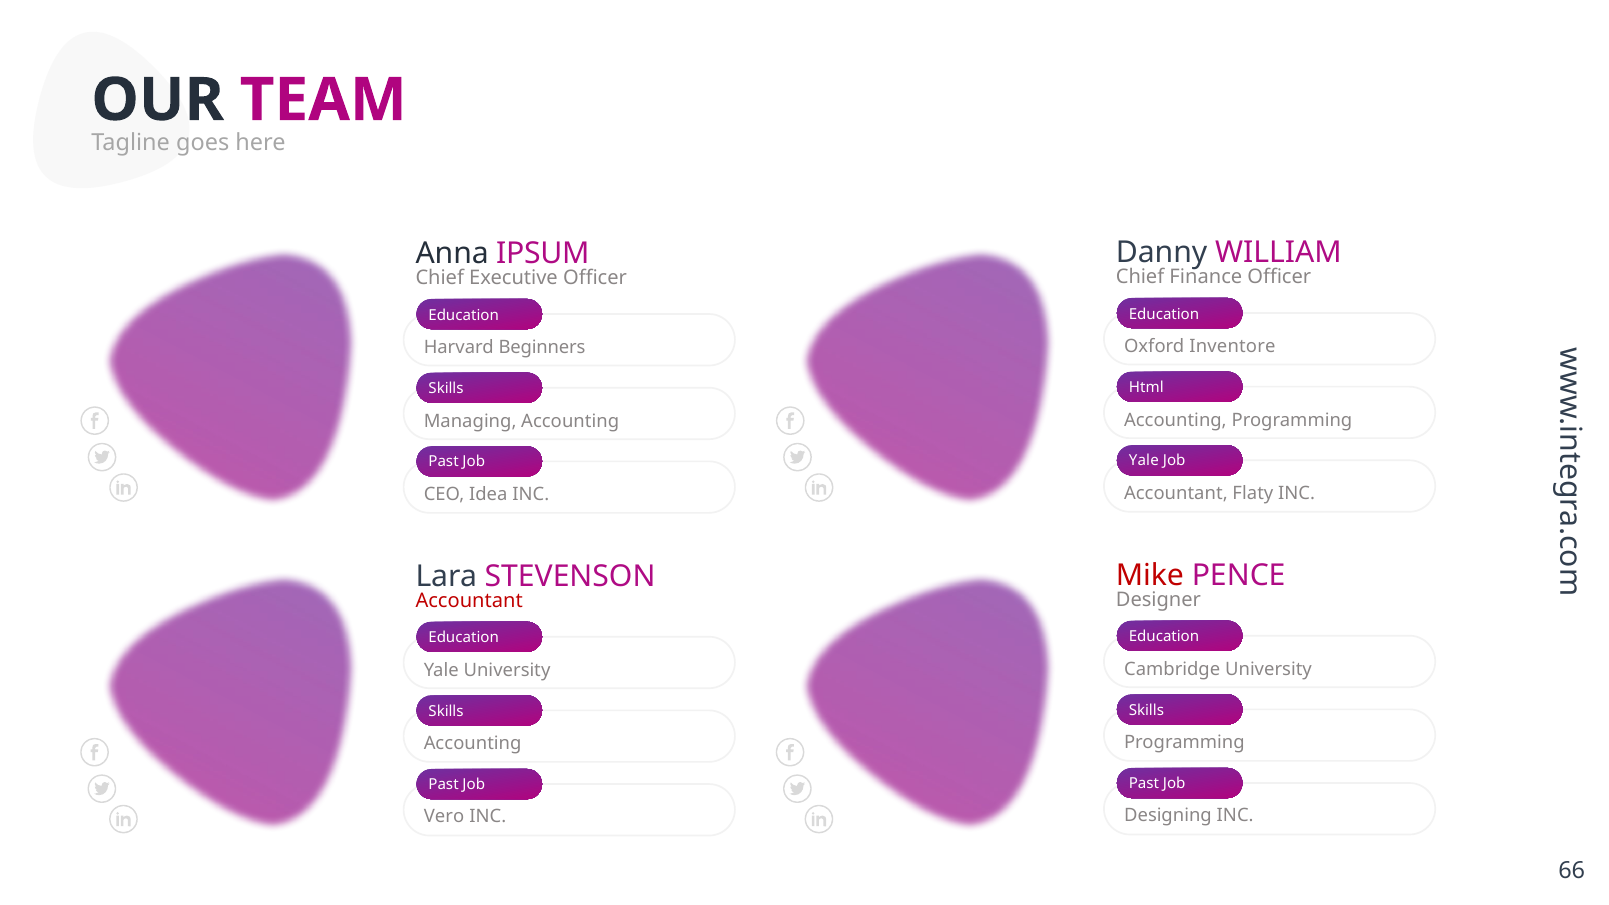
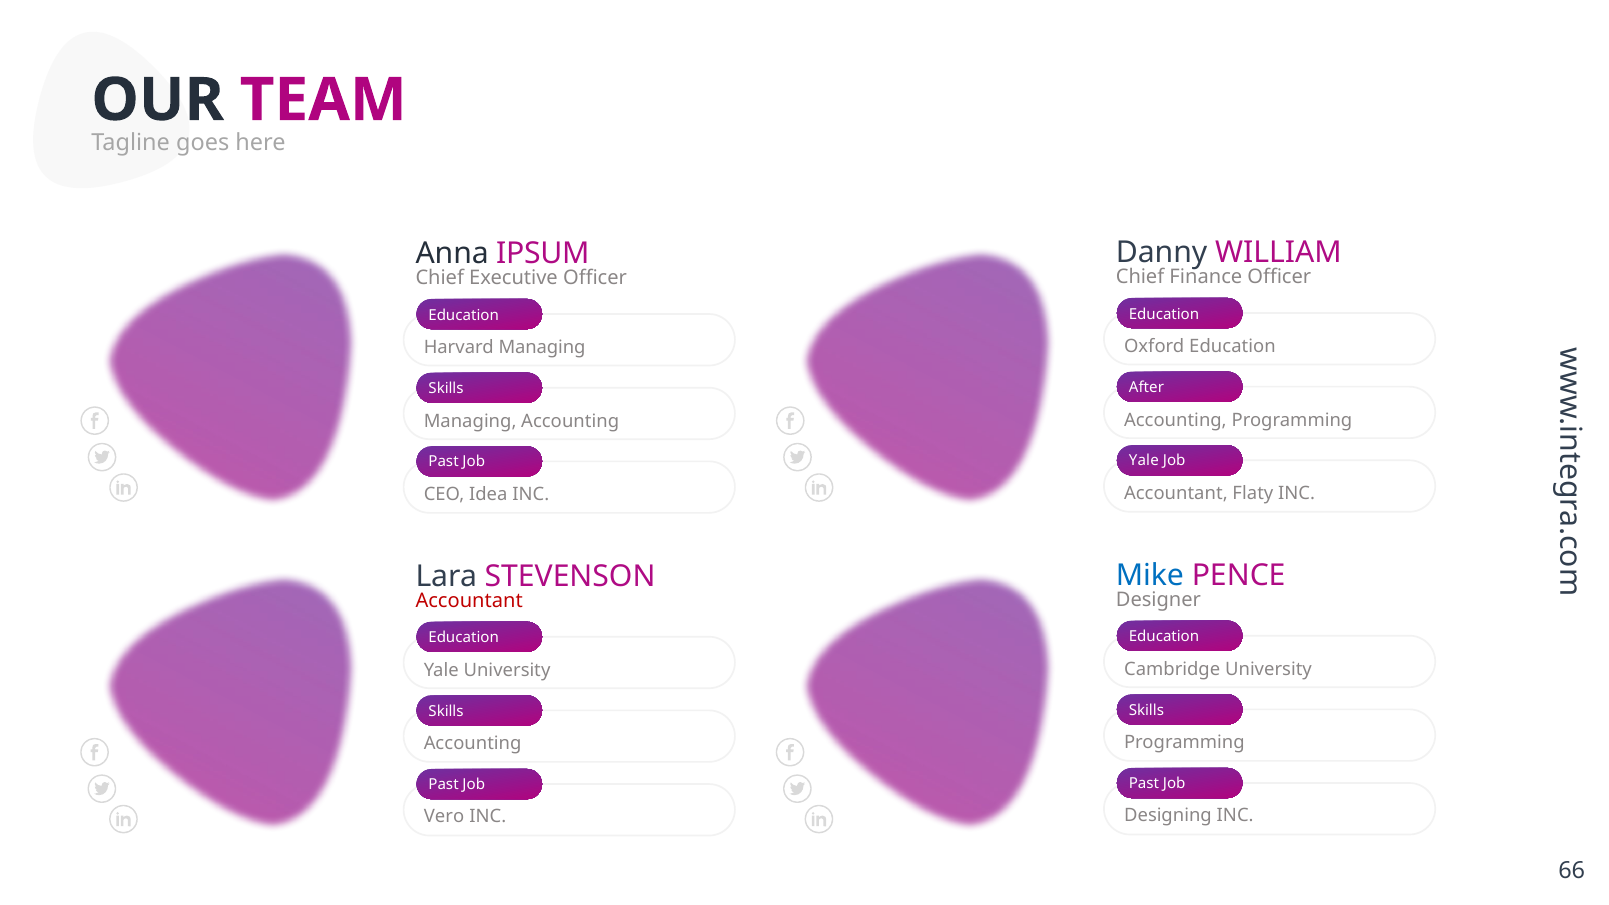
Oxford Inventore: Inventore -> Education
Harvard Beginners: Beginners -> Managing
Html: Html -> After
Mike colour: red -> blue
